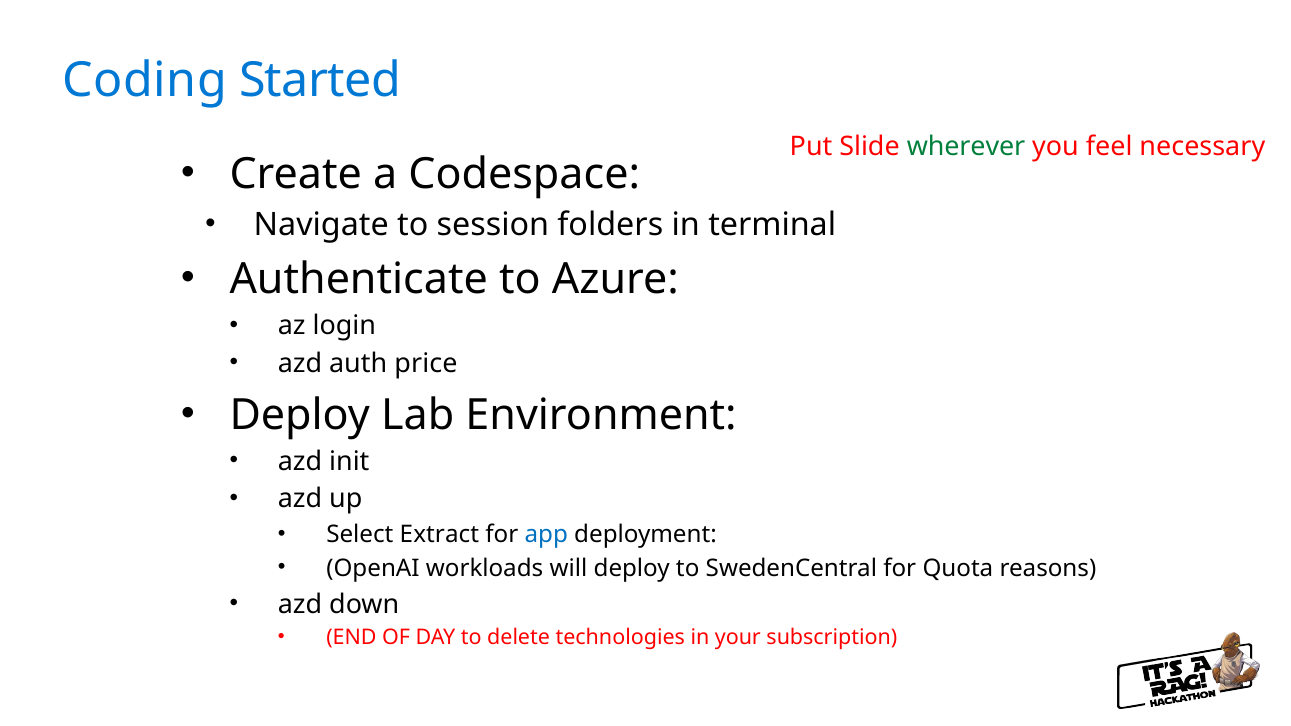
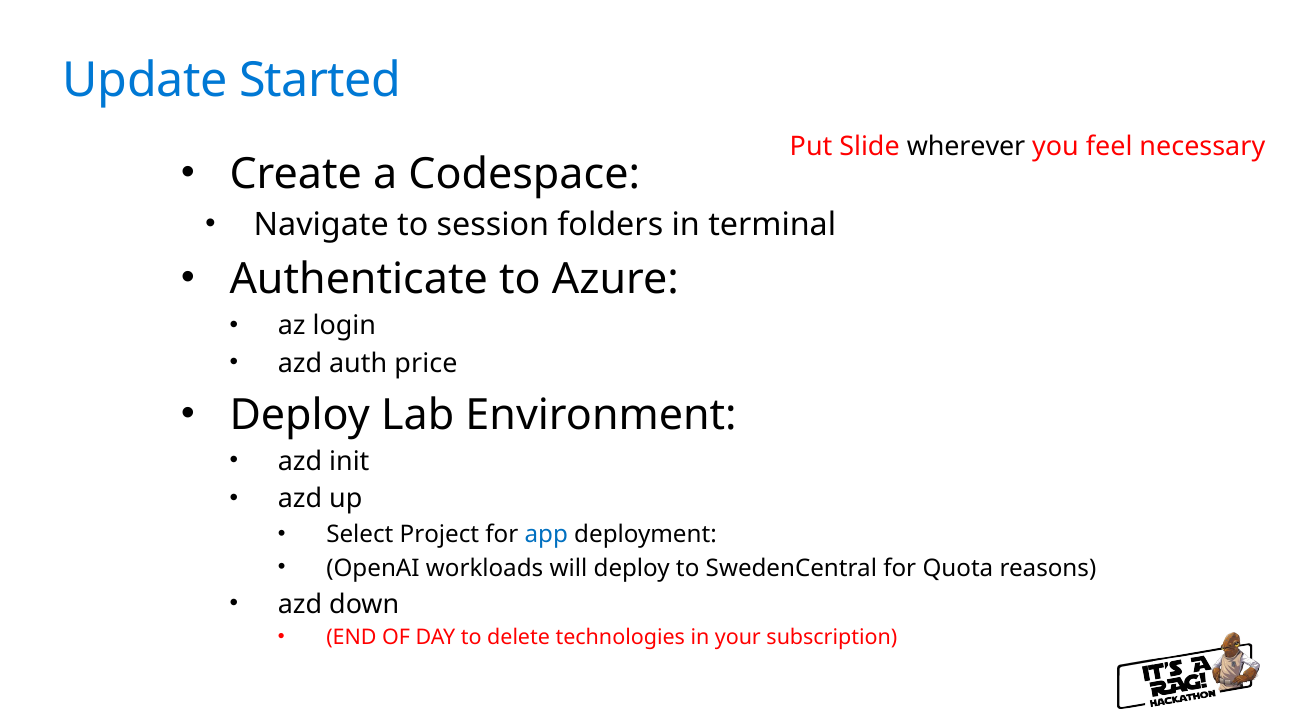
Coding: Coding -> Update
wherever colour: green -> black
Extract: Extract -> Project
